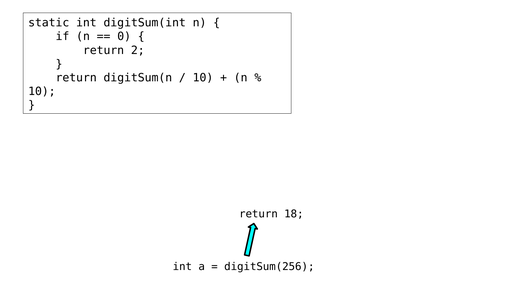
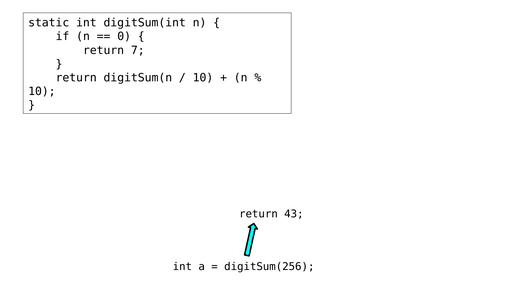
2: 2 -> 7
18: 18 -> 43
